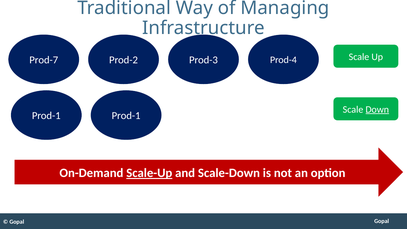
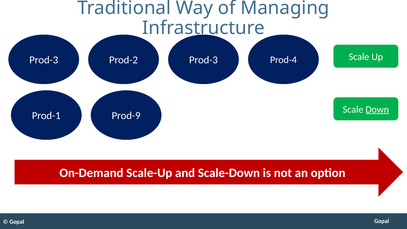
Prod-7 at (44, 60): Prod-7 -> Prod-3
Prod-1 Prod-1: Prod-1 -> Prod-9
Scale-Up underline: present -> none
